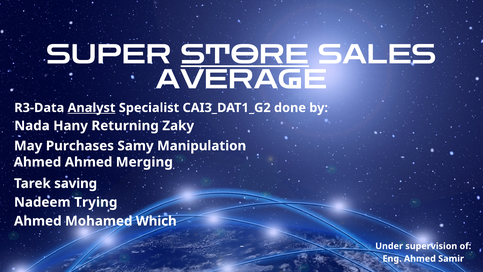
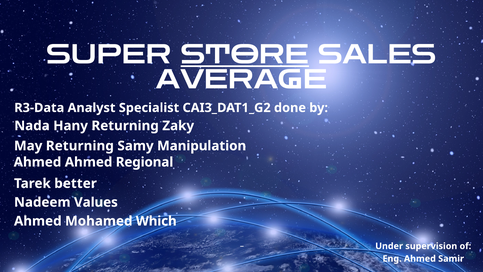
Analyst underline: present -> none
May Purchases: Purchases -> Returning
Merging: Merging -> Regional
saving: saving -> better
Trying: Trying -> Values
